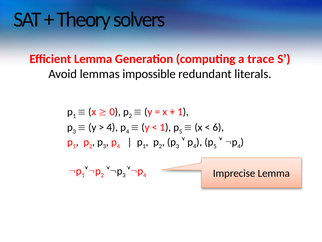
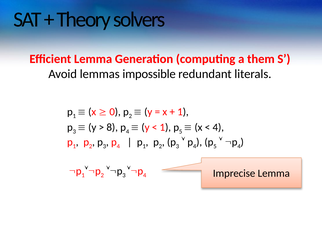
trace: trace -> them
4 at (112, 127): 4 -> 8
6 at (218, 127): 6 -> 4
